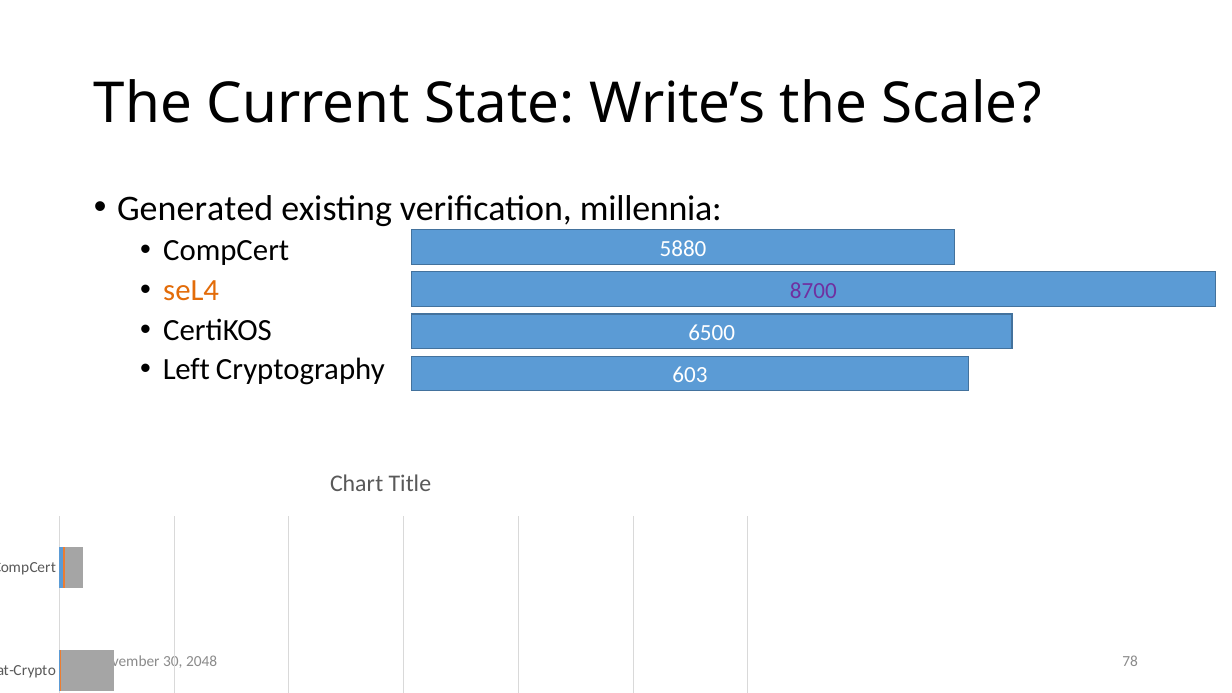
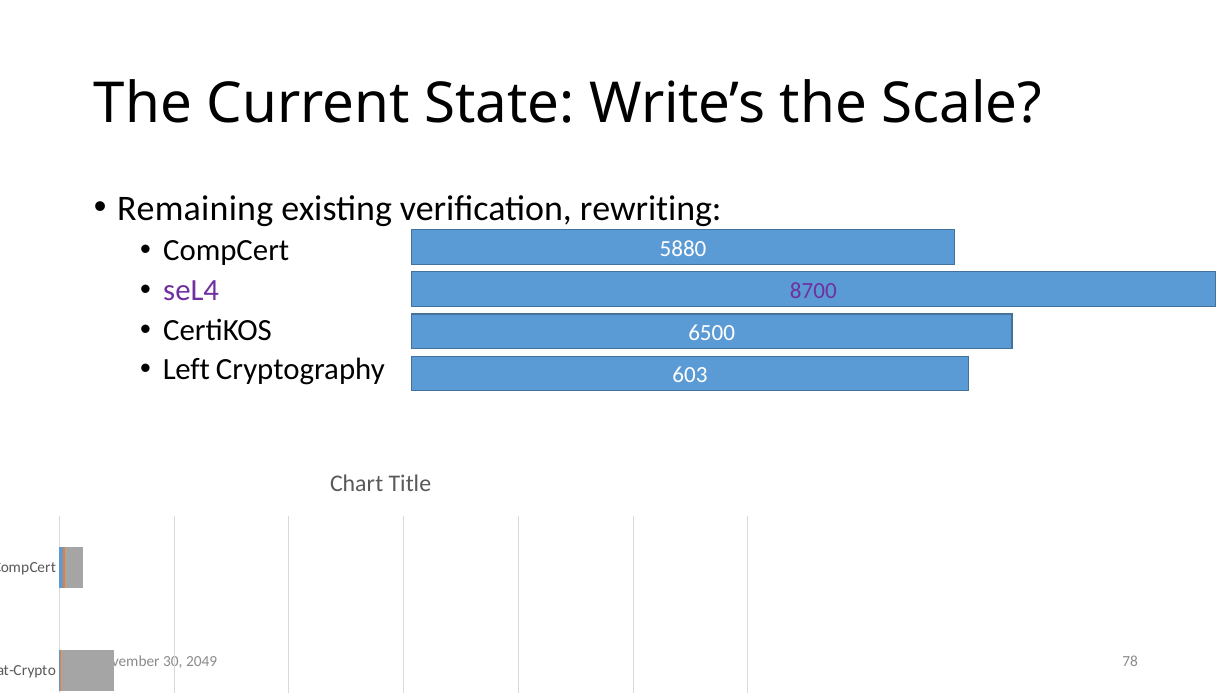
Generated: Generated -> Remaining
millennia: millennia -> rewriting
seL4 at (191, 290) colour: orange -> purple
2048: 2048 -> 2049
